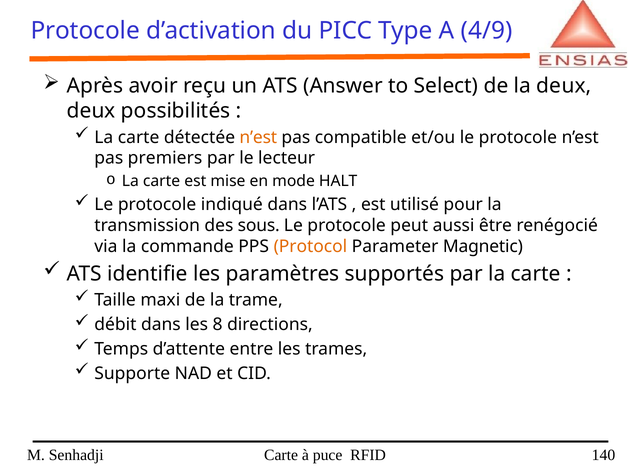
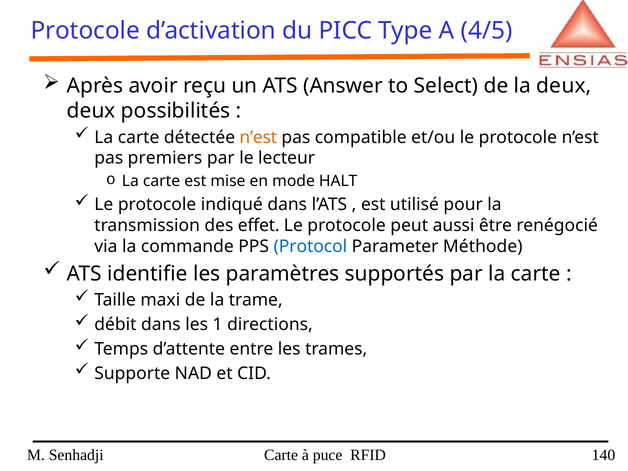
4/9: 4/9 -> 4/5
sous: sous -> effet
Protocol colour: orange -> blue
Magnetic: Magnetic -> Méthode
8: 8 -> 1
